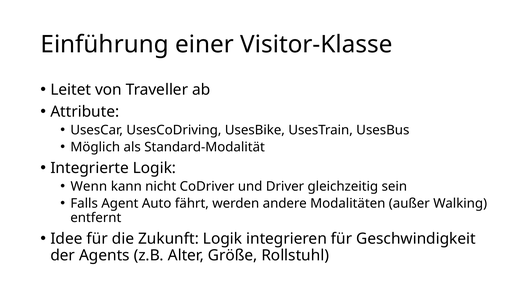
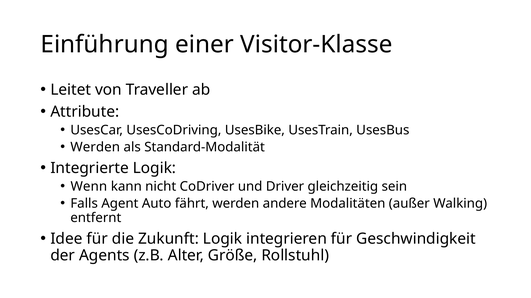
Möglich at (95, 147): Möglich -> Werden
